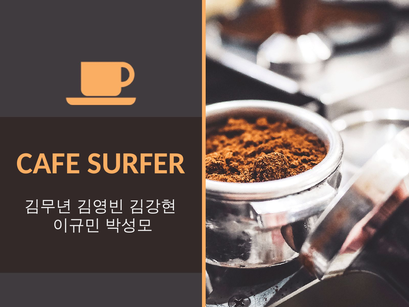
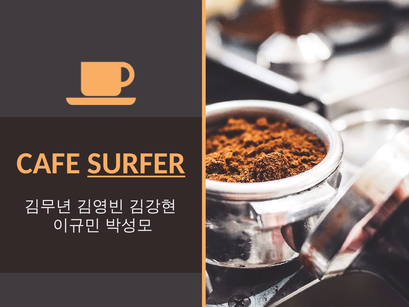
SURFER underline: none -> present
